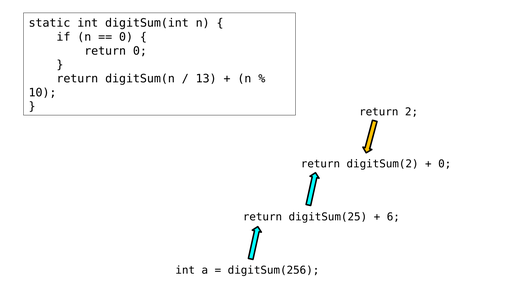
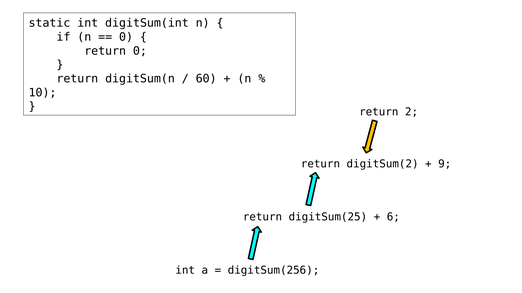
13: 13 -> 60
0 at (445, 164): 0 -> 9
